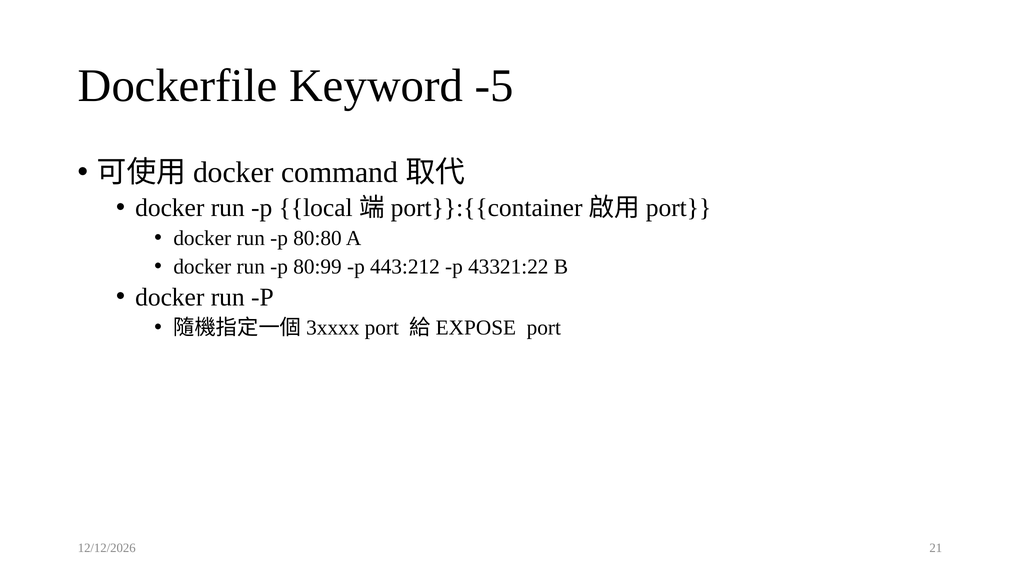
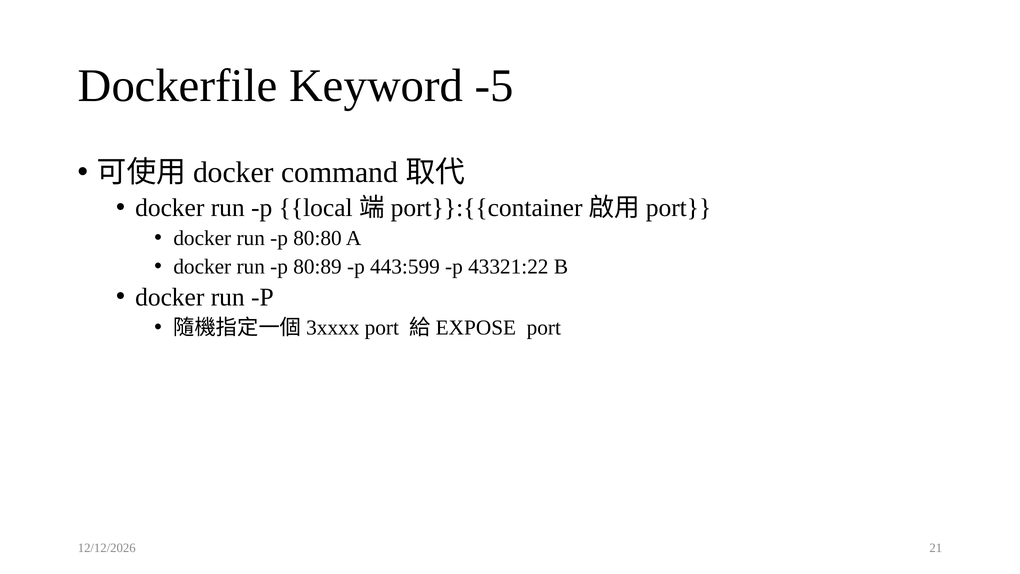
80:99: 80:99 -> 80:89
443:212: 443:212 -> 443:599
